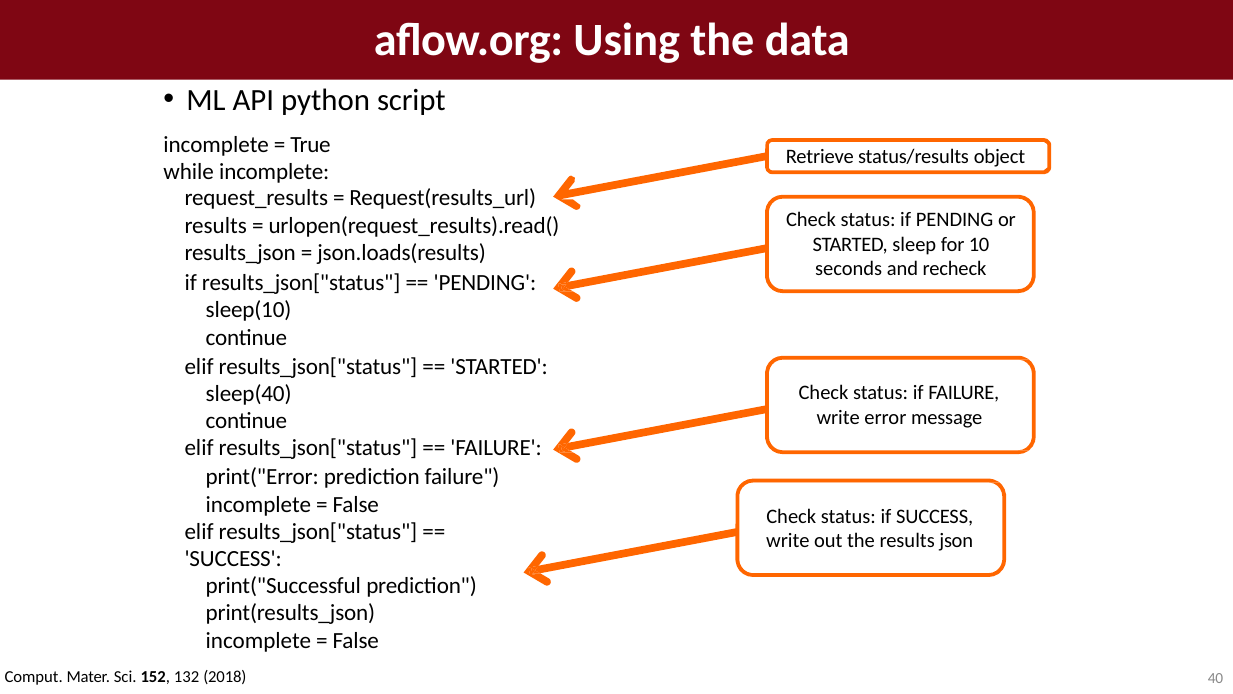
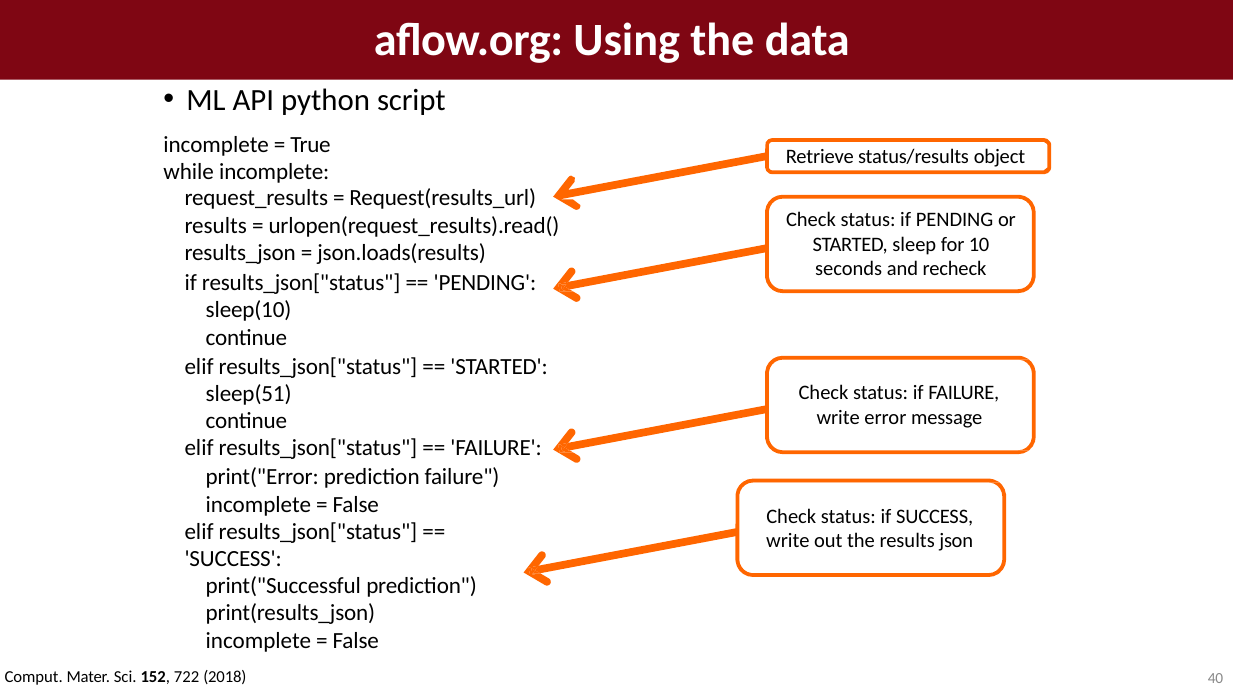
sleep(40: sleep(40 -> sleep(51
132: 132 -> 722
